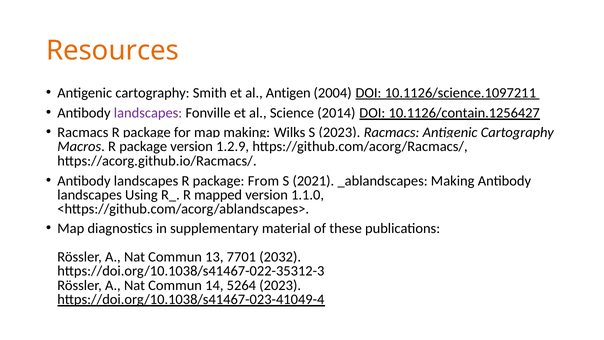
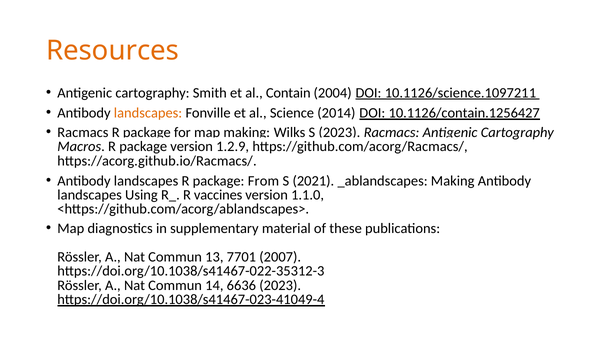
Antigen: Antigen -> Contain
landscapes at (148, 113) colour: purple -> orange
mapped: mapped -> vaccines
2032: 2032 -> 2007
5264: 5264 -> 6636
